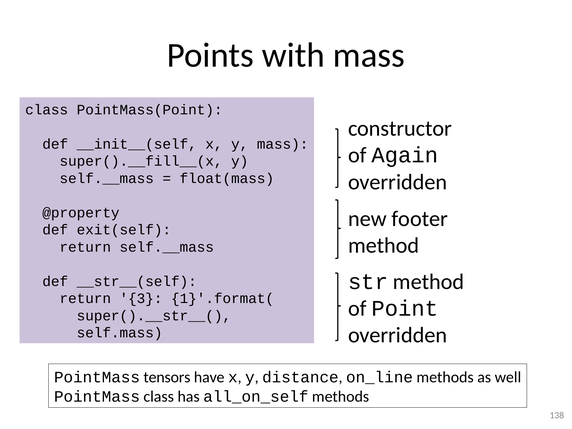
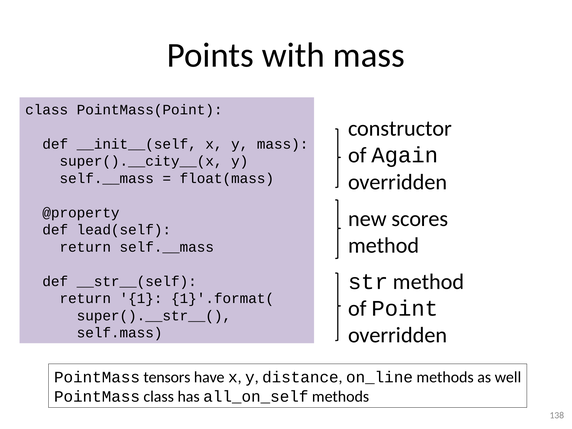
super().__fill__(x: super().__fill__(x -> super().__city__(x
footer: footer -> scores
exit(self: exit(self -> lead(self
3: 3 -> 1
